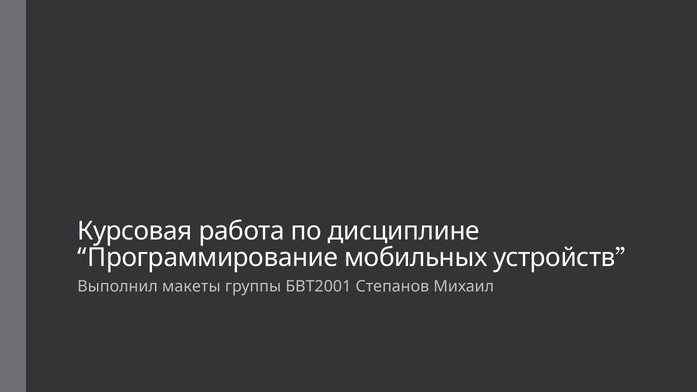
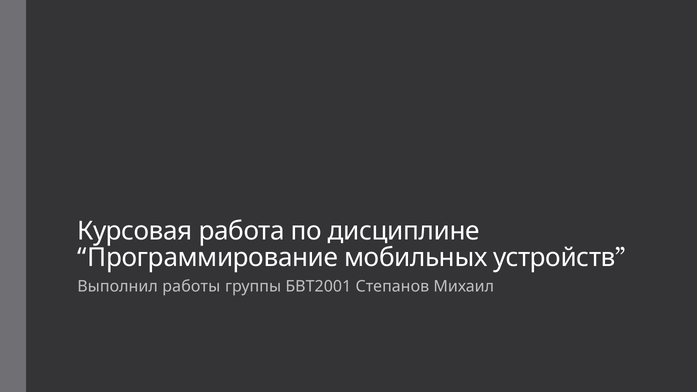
макеты: макеты -> работы
